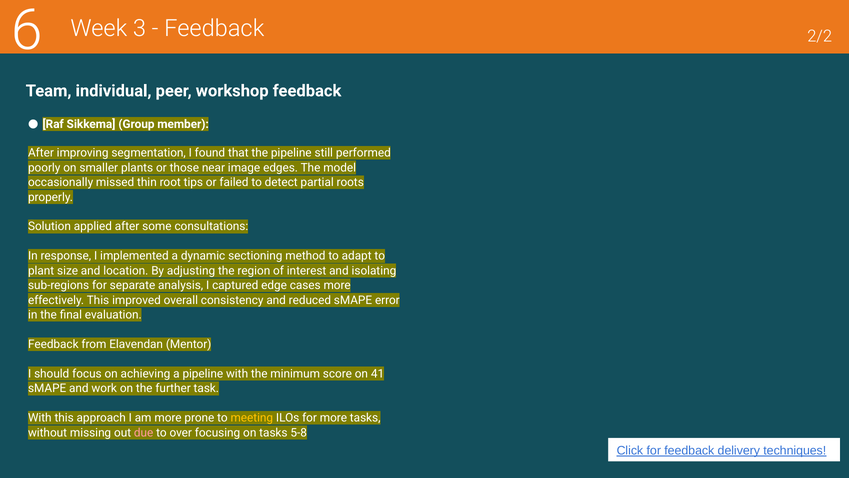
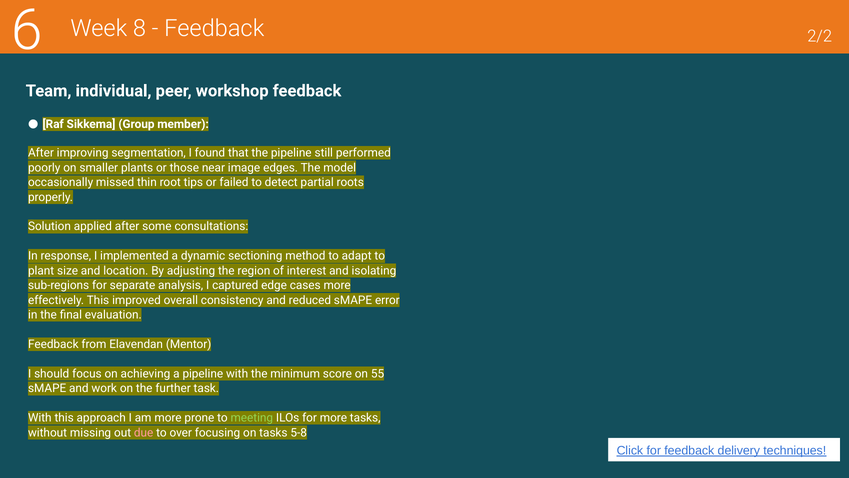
3: 3 -> 8
41: 41 -> 55
meeting colour: yellow -> light green
